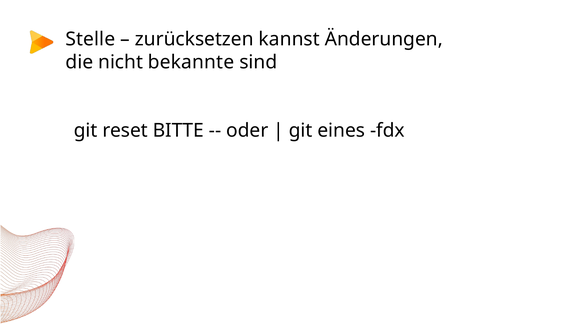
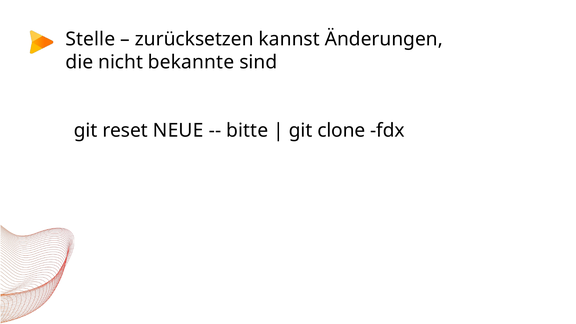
BITTE: BITTE -> NEUE
oder: oder -> bitte
eines: eines -> clone
